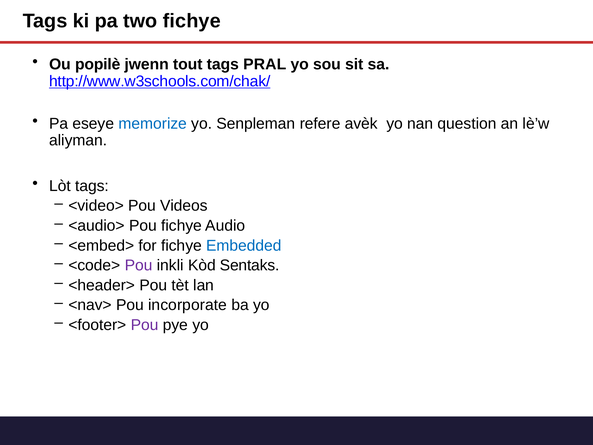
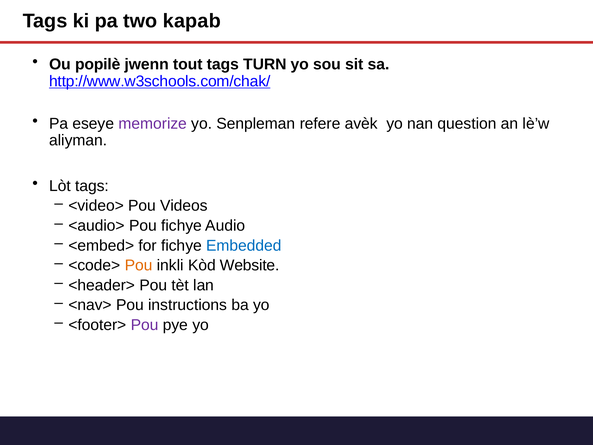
two fichye: fichye -> kapab
PRAL: PRAL -> TURN
memorize colour: blue -> purple
Pou at (139, 265) colour: purple -> orange
Sentaks: Sentaks -> Website
incorporate: incorporate -> instructions
